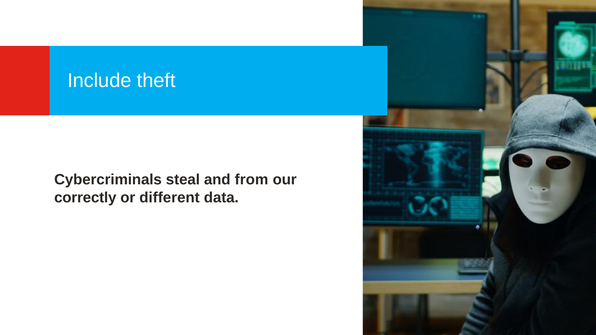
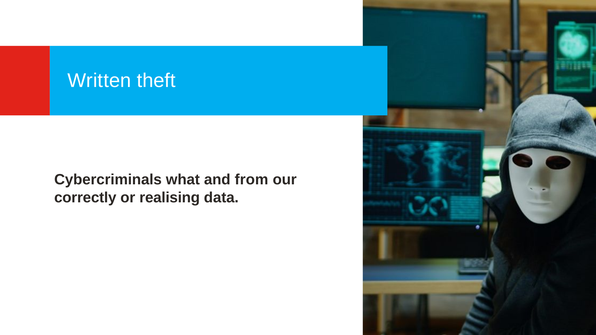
Include: Include -> Written
steal: steal -> what
different: different -> realising
